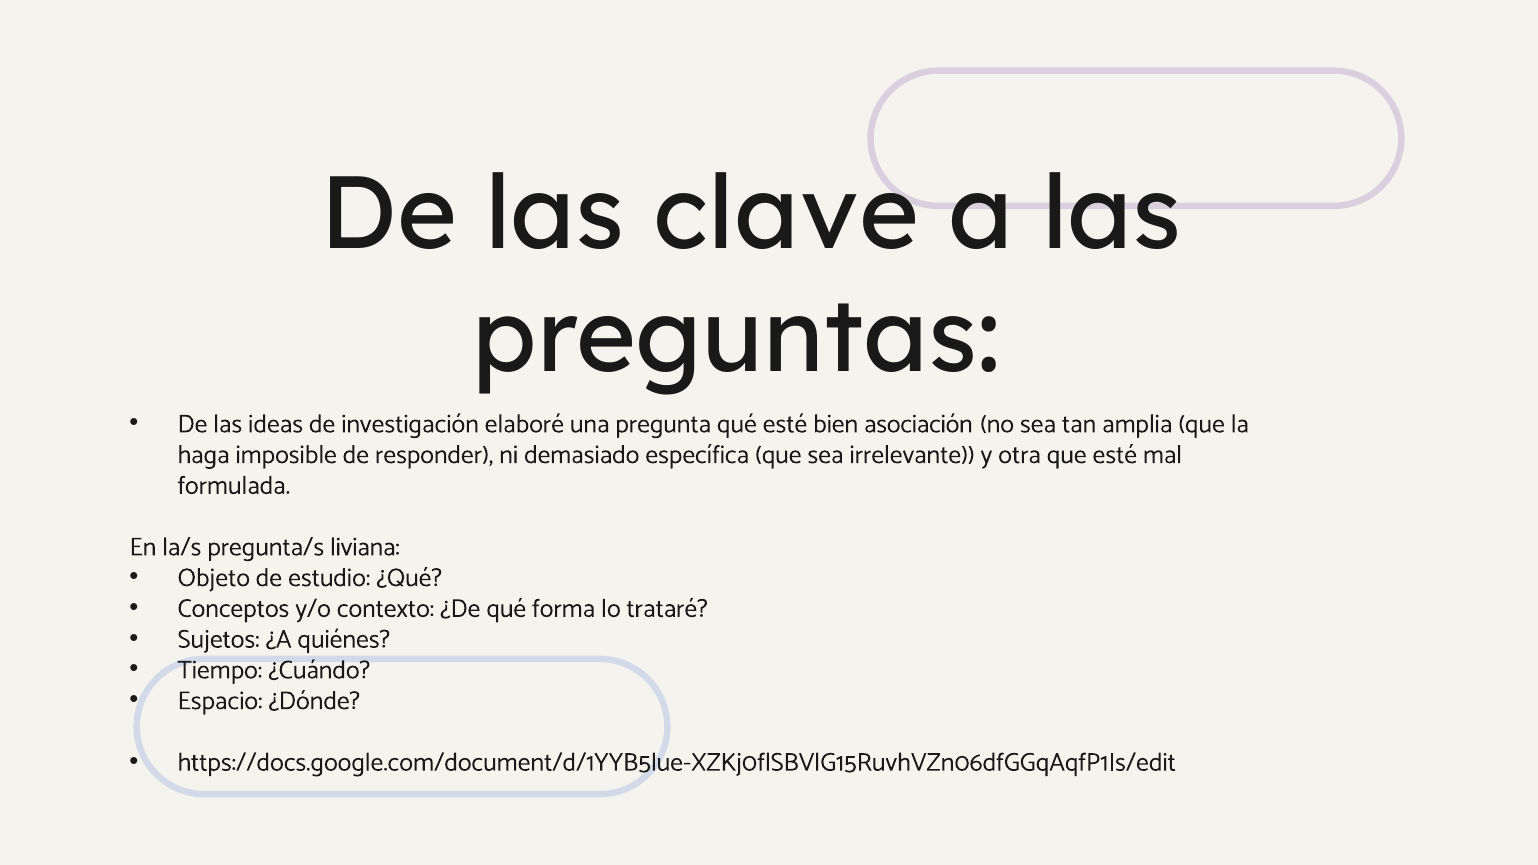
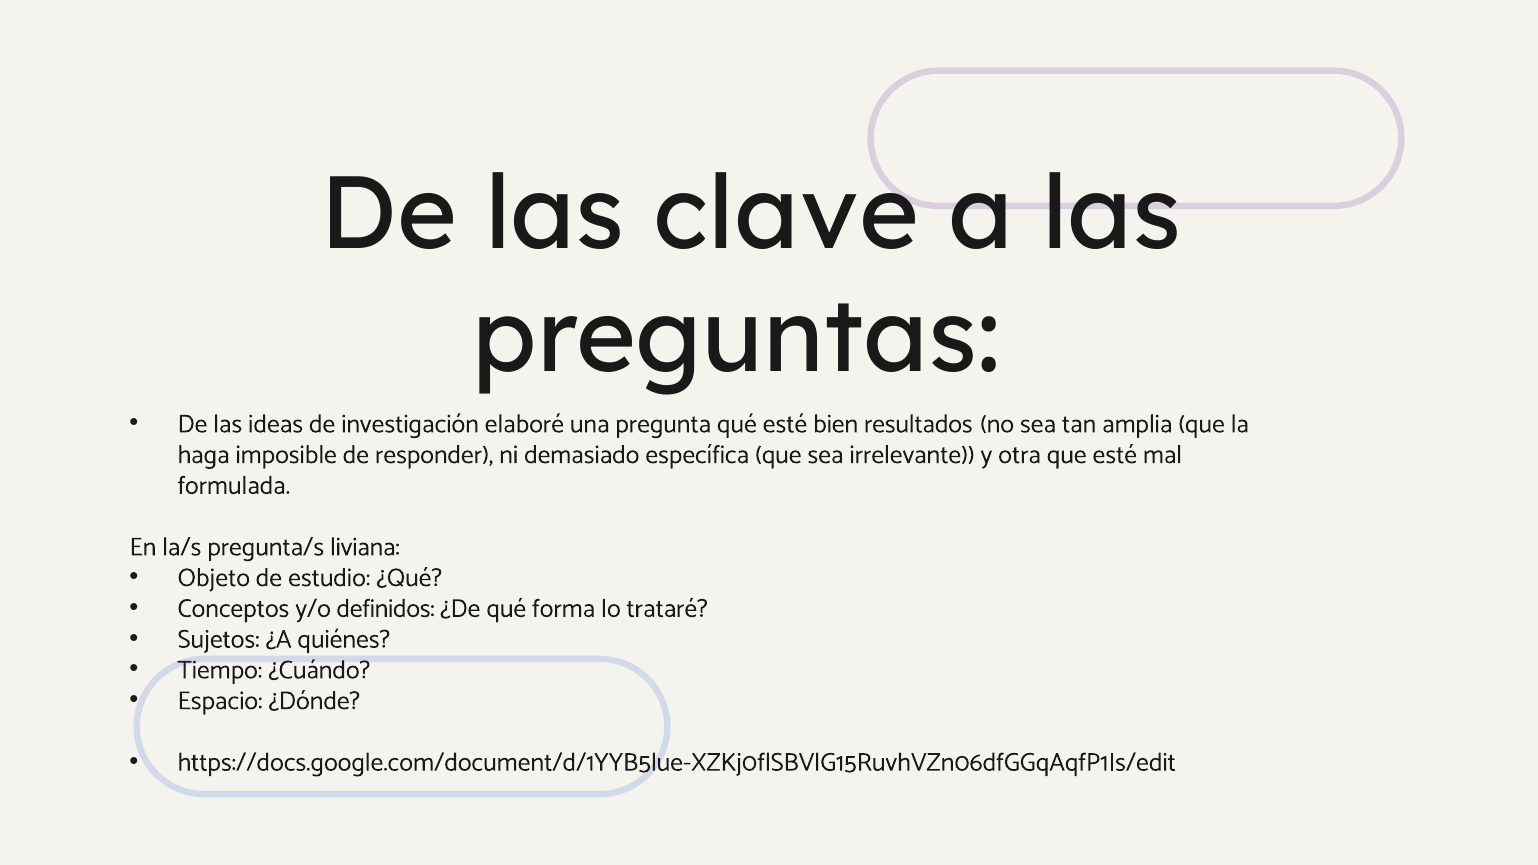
asociación: asociación -> resultados
contexto: contexto -> definidos
